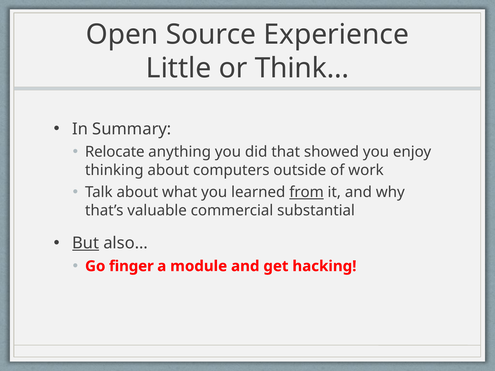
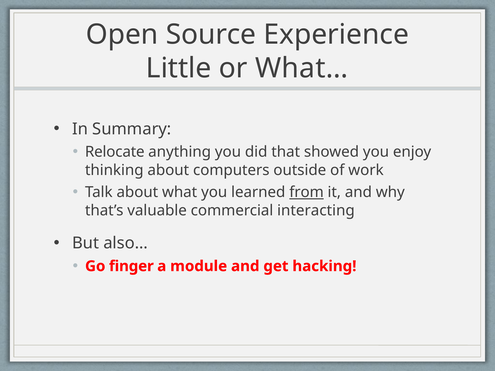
Think…: Think… -> What…
substantial: substantial -> interacting
But underline: present -> none
